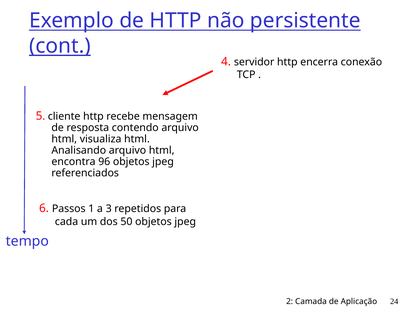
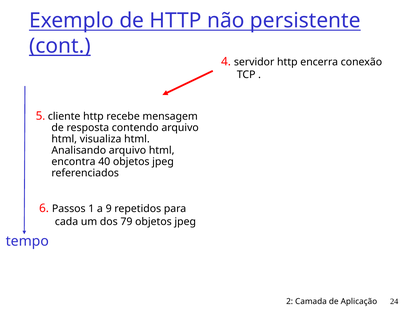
96: 96 -> 40
3: 3 -> 9
50: 50 -> 79
